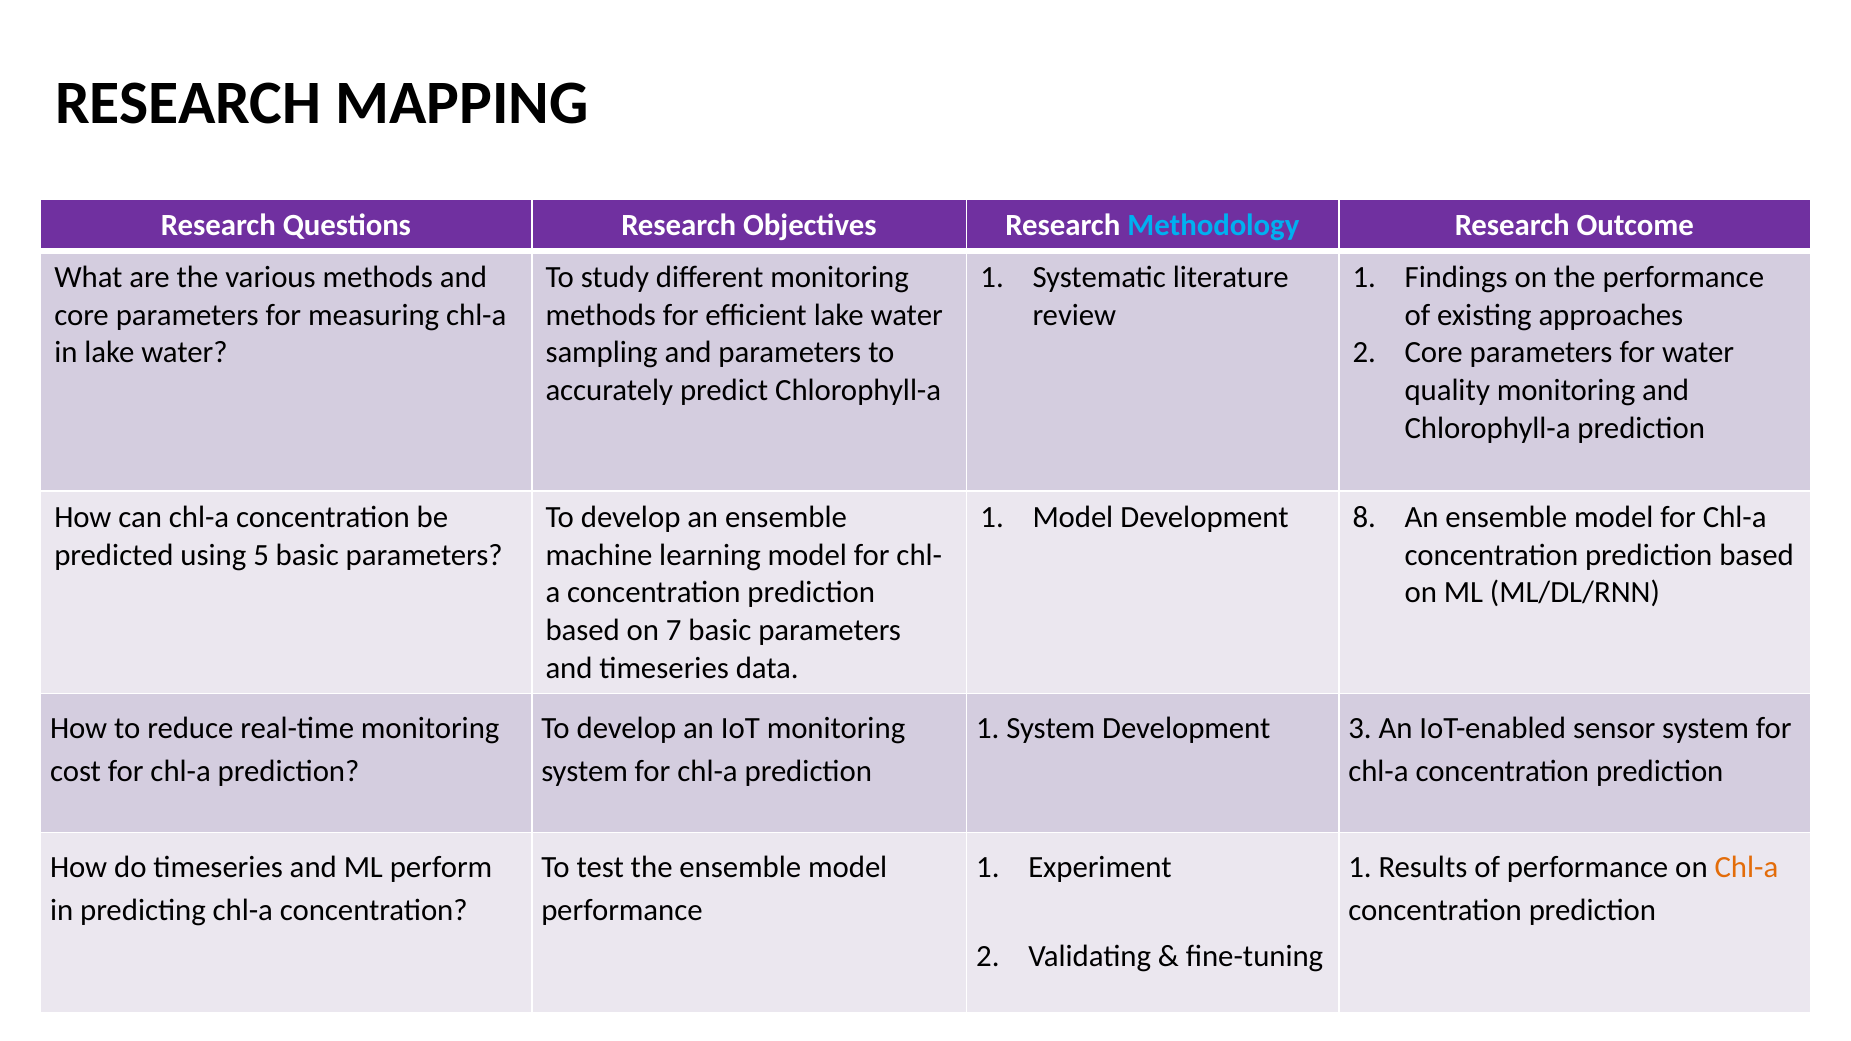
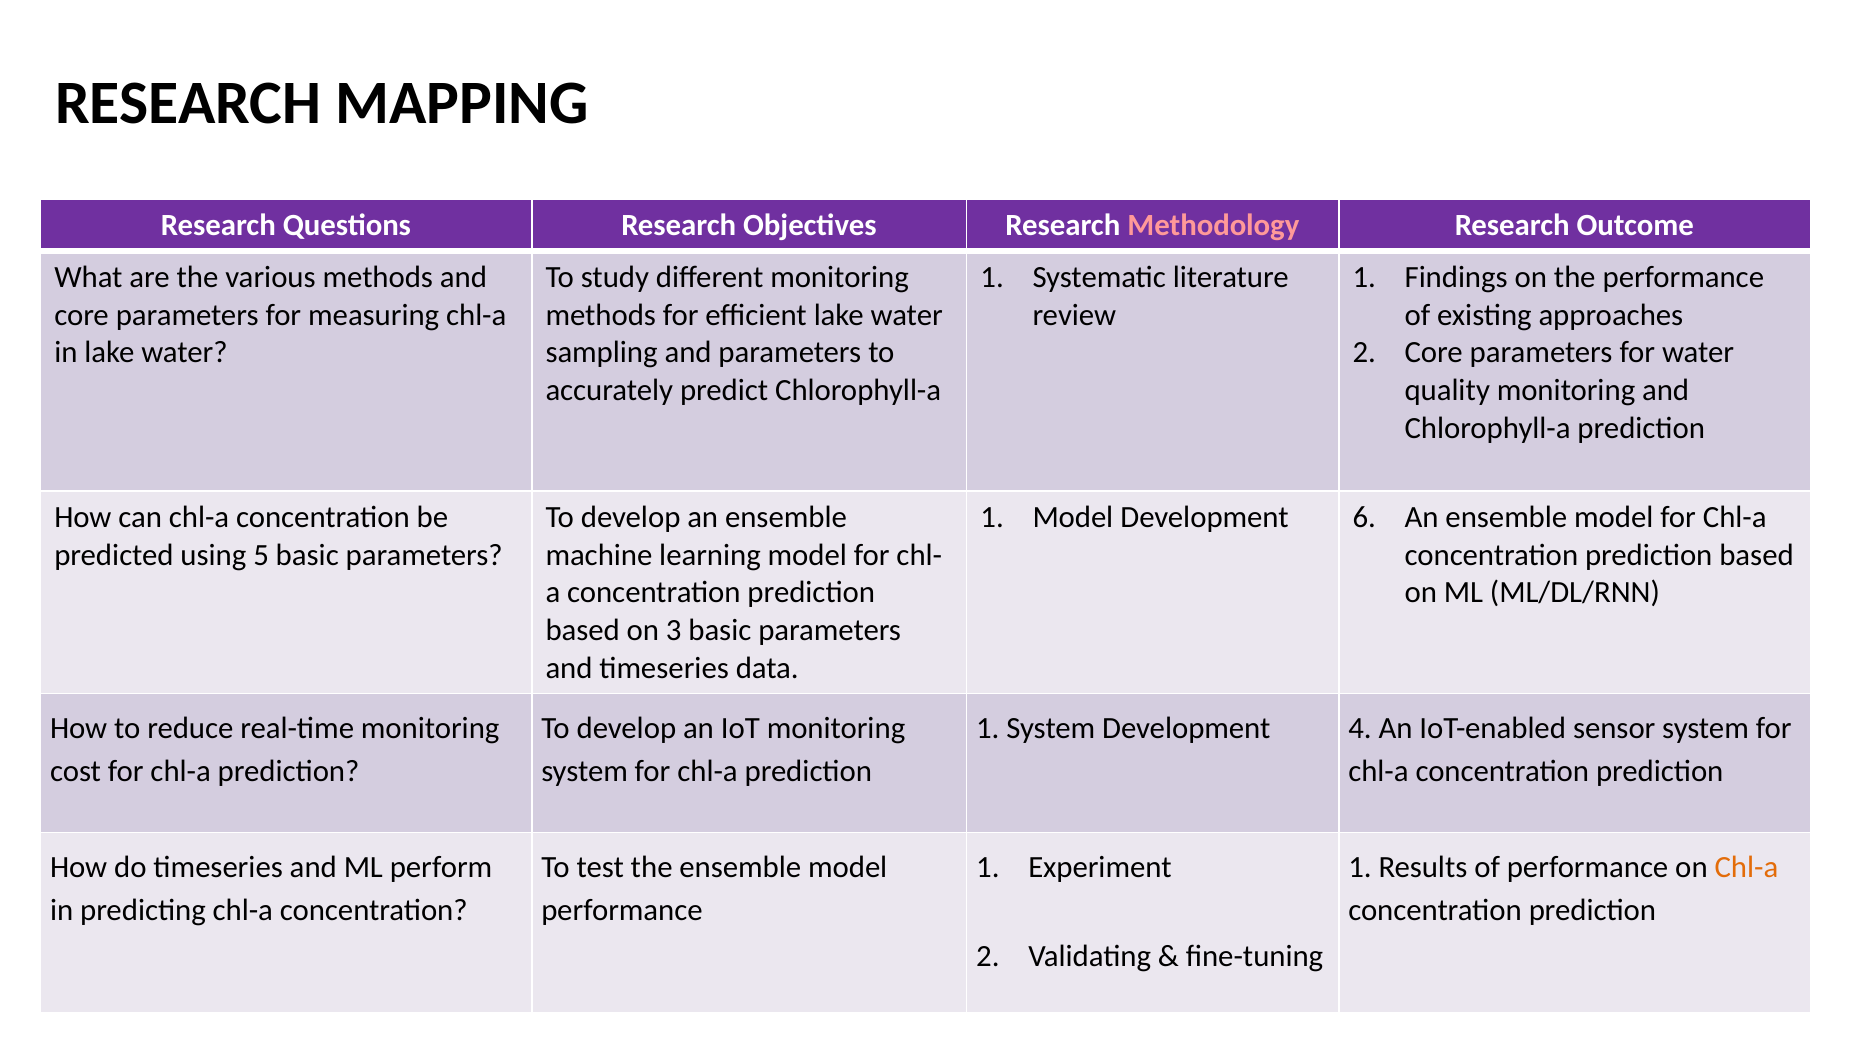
Methodology colour: light blue -> pink
8: 8 -> 6
7: 7 -> 3
3: 3 -> 4
